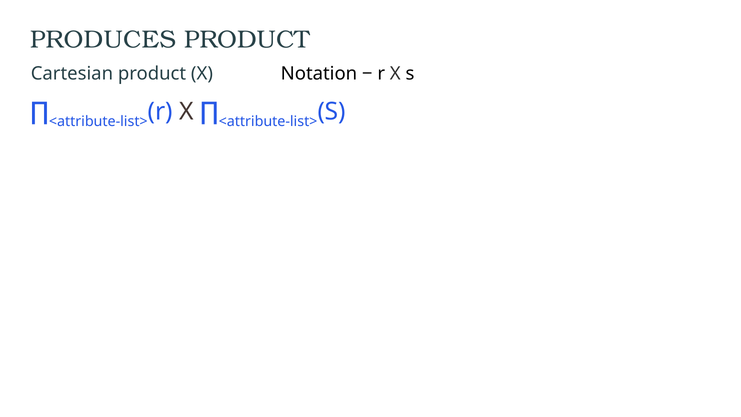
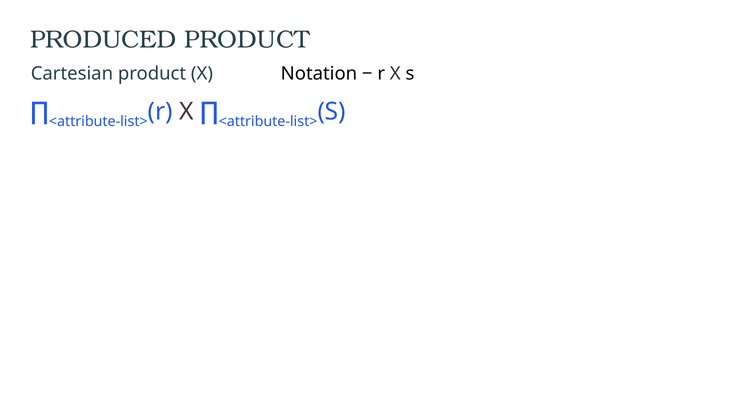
PRODUCES: PRODUCES -> PRODUCED
